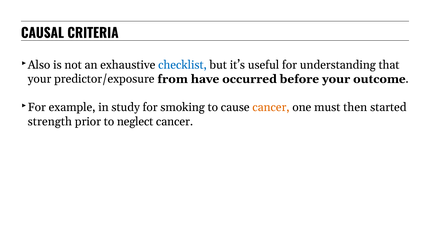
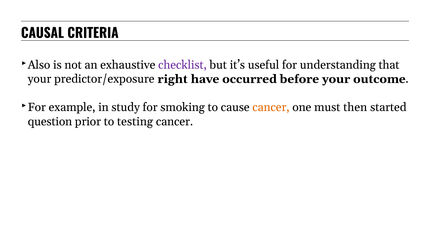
checklist colour: blue -> purple
from: from -> right
strength: strength -> question
neglect: neglect -> testing
